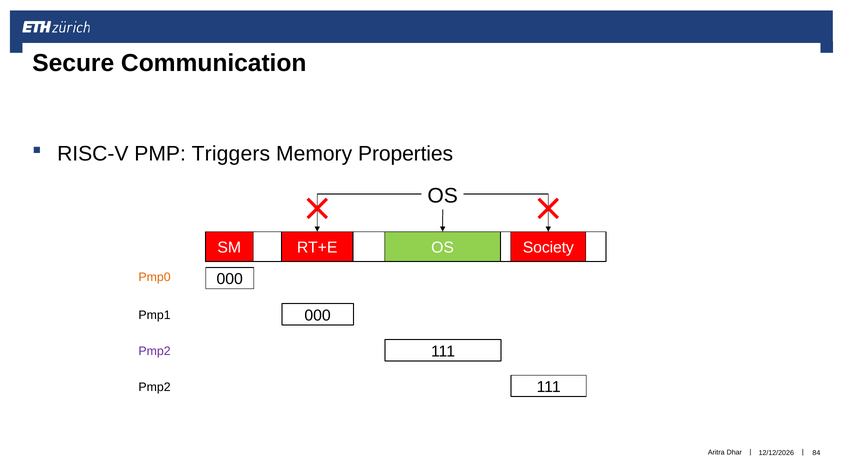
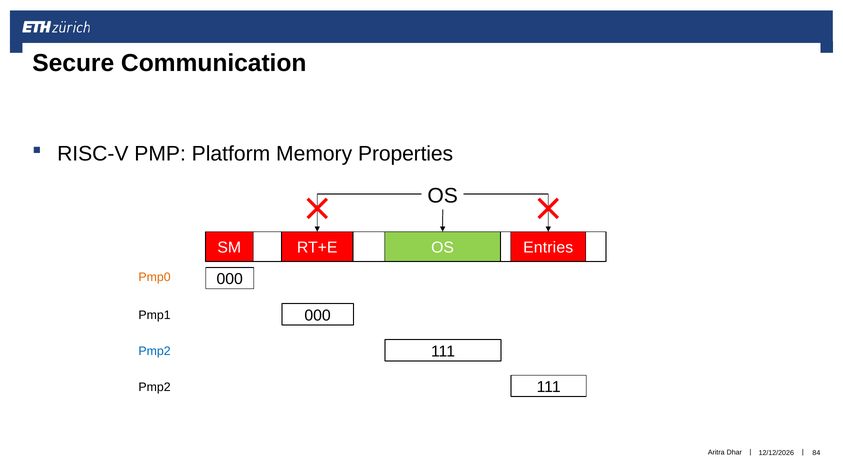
Triggers: Triggers -> Platform
Society: Society -> Entries
Pmp2 at (155, 351) colour: purple -> blue
